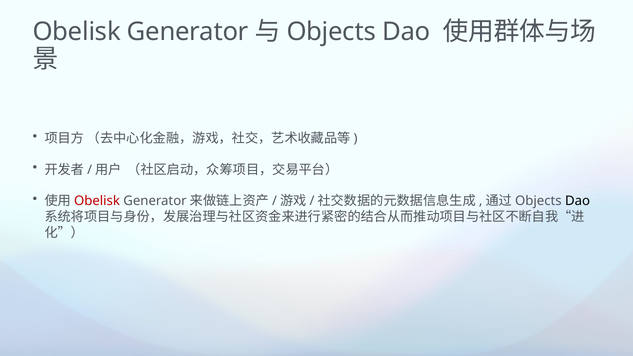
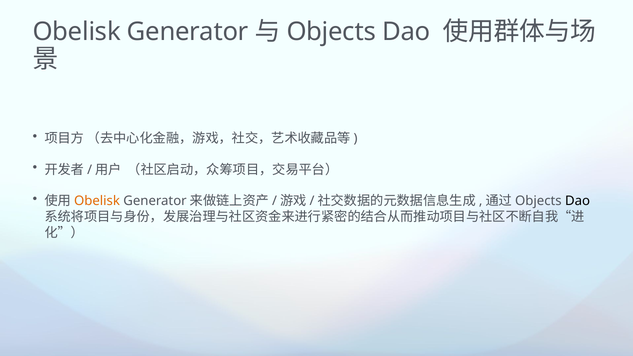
Obelisk at (97, 201) colour: red -> orange
